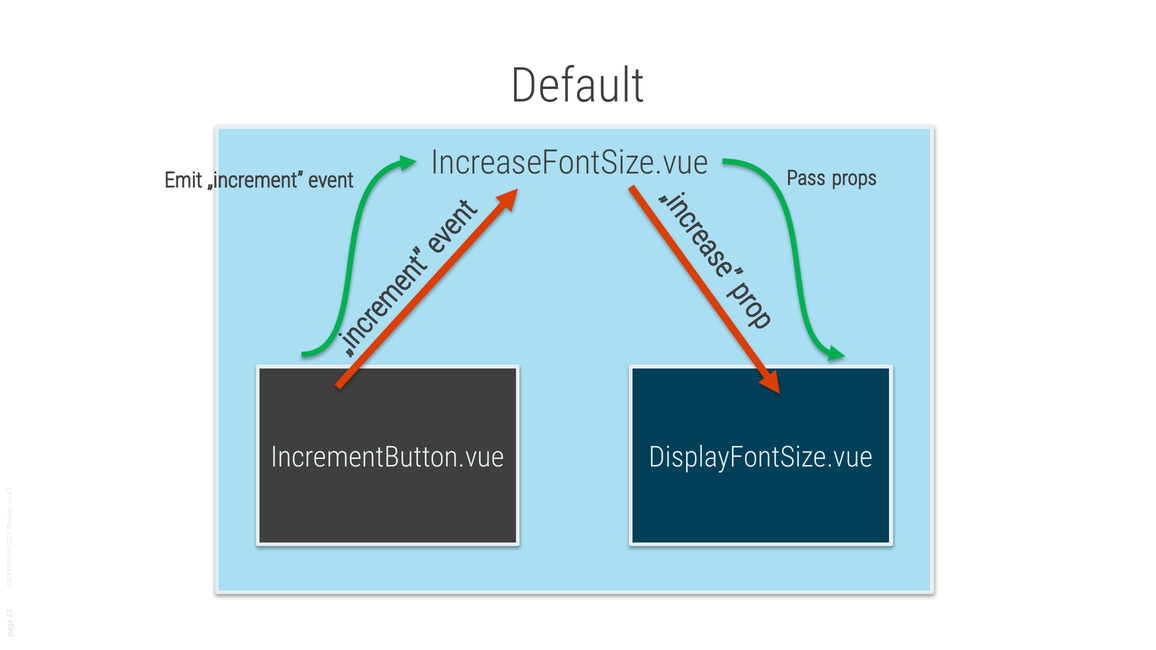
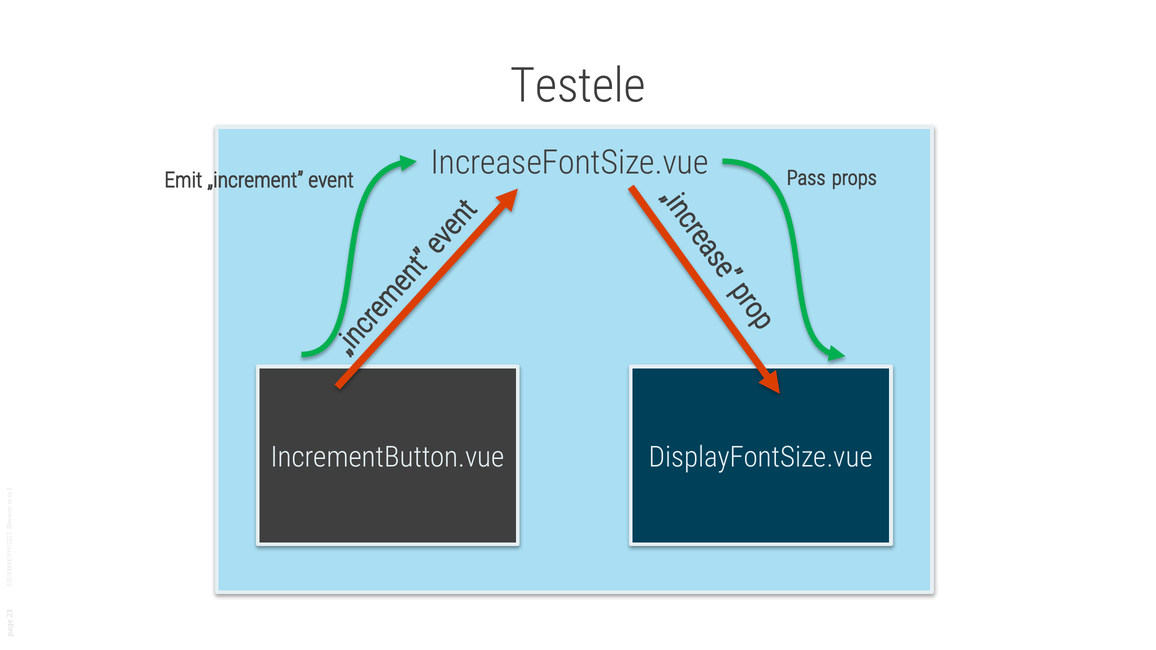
Default: Default -> Testele
